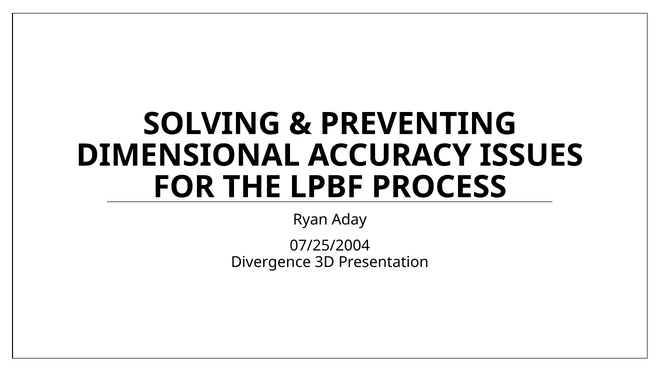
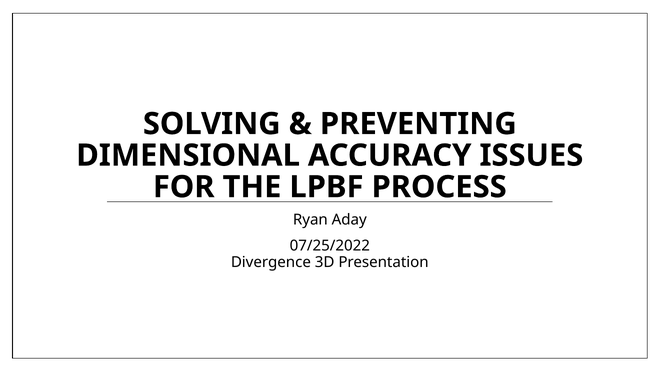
07/25/2004: 07/25/2004 -> 07/25/2022
